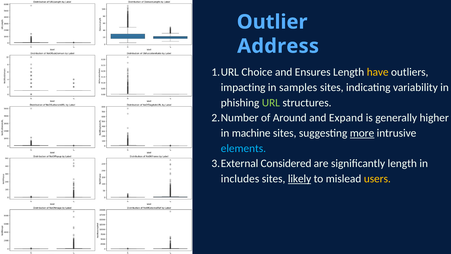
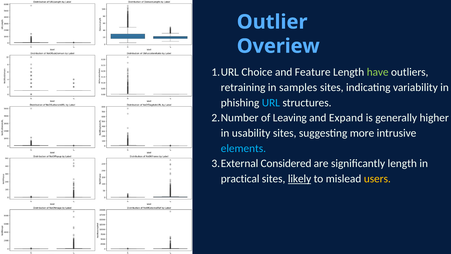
Address: Address -> Overiew
Ensures: Ensures -> Feature
have colour: yellow -> light green
impacting: impacting -> retraining
URL colour: light green -> light blue
Around: Around -> Leaving
machine: machine -> usability
more underline: present -> none
includes: includes -> practical
